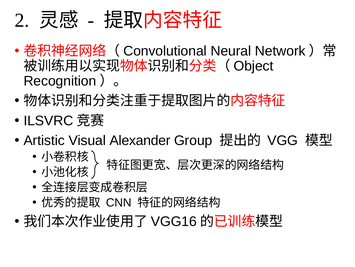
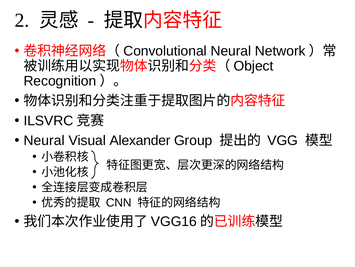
Artistic at (44, 140): Artistic -> Neural
